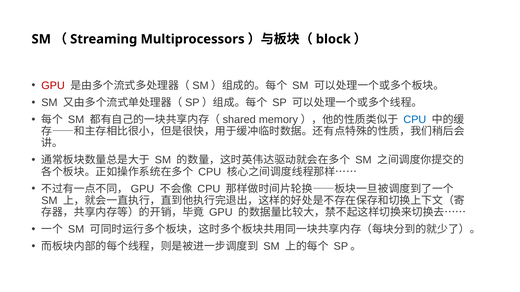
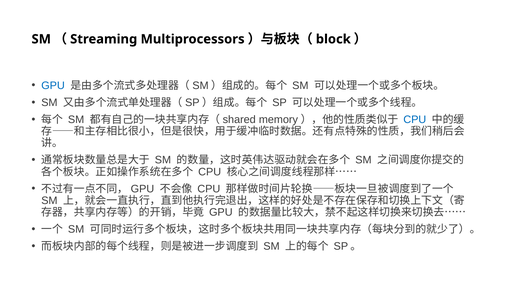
GPU at (53, 86) colour: red -> blue
